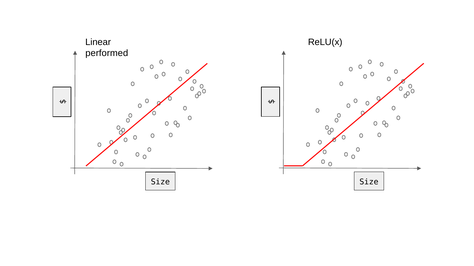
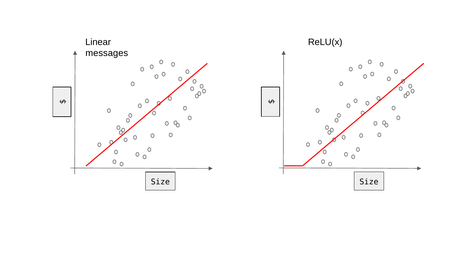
performed: performed -> messages
